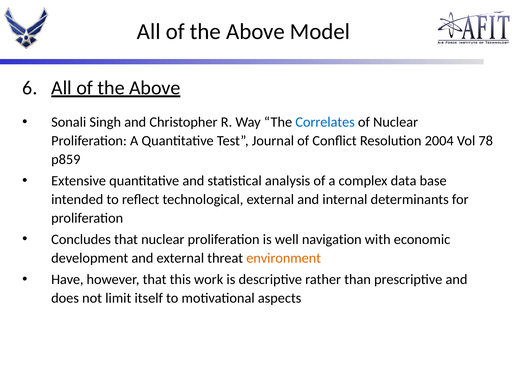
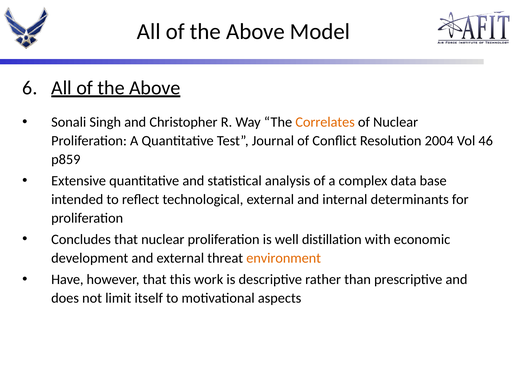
Correlates colour: blue -> orange
78: 78 -> 46
navigation: navigation -> distillation
